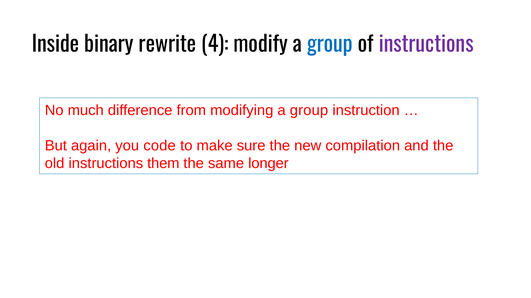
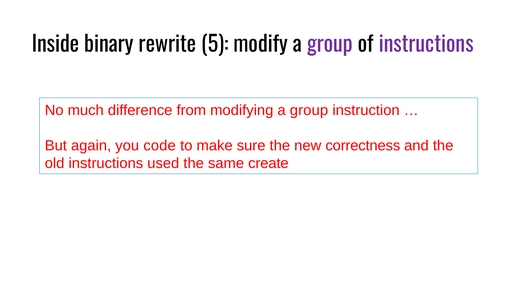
4: 4 -> 5
group at (330, 45) colour: blue -> purple
compilation: compilation -> correctness
them: them -> used
longer: longer -> create
